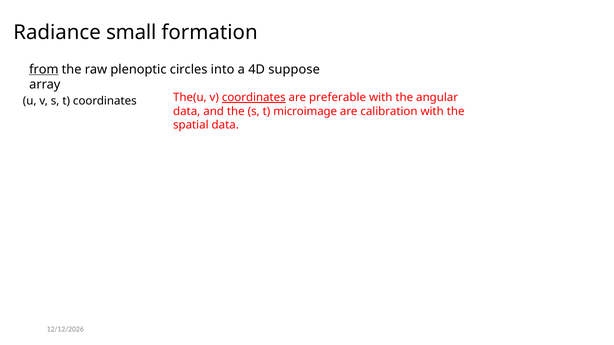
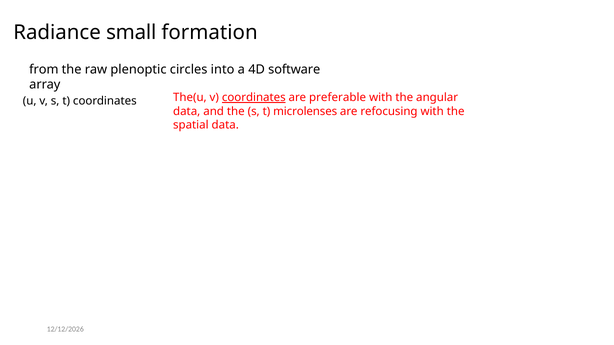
from underline: present -> none
suppose: suppose -> software
microimage: microimage -> microlenses
calibration: calibration -> refocusing
